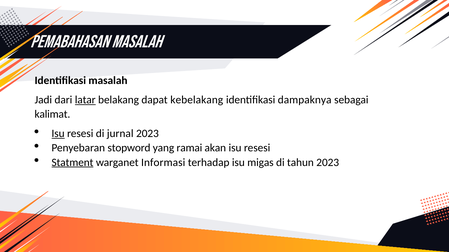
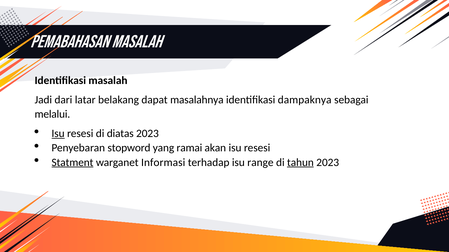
latar underline: present -> none
kebelakang: kebelakang -> masalahnya
kalimat: kalimat -> melalui
jurnal: jurnal -> diatas
migas: migas -> range
tahun underline: none -> present
